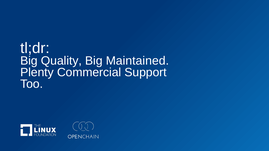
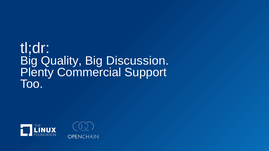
Maintained: Maintained -> Discussion
